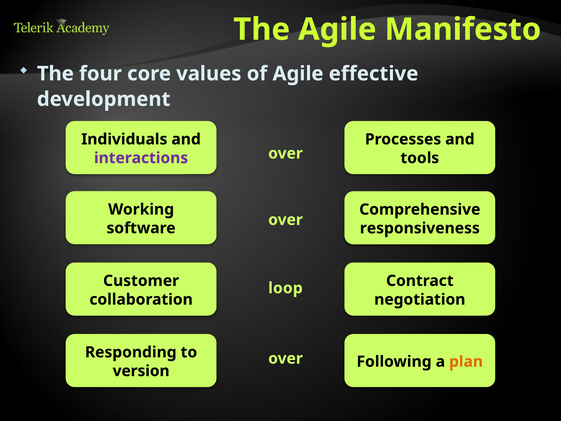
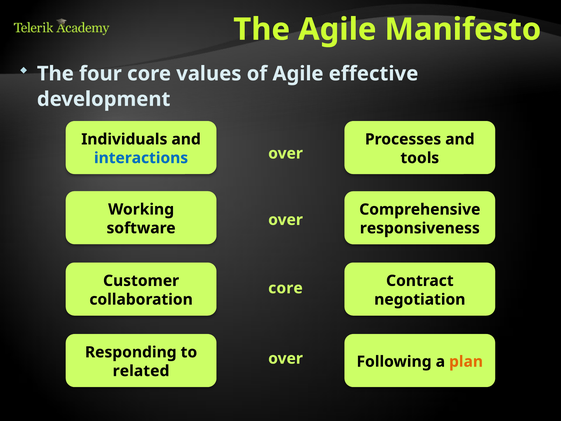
interactions colour: purple -> blue
loop at (285, 288): loop -> core
version: version -> related
